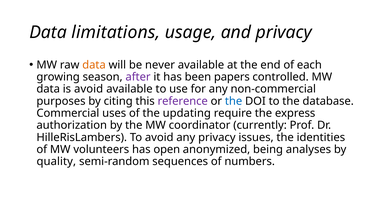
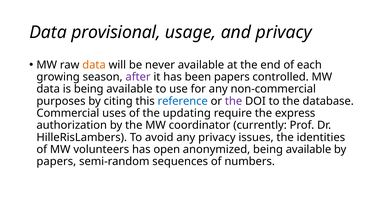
limitations: limitations -> provisional
is avoid: avoid -> being
reference colour: purple -> blue
the at (234, 101) colour: blue -> purple
anonymized being analyses: analyses -> available
quality at (56, 162): quality -> papers
